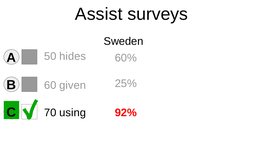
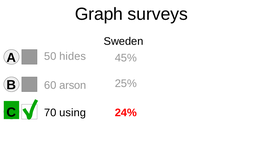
Assist: Assist -> Graph
60%: 60% -> 45%
given: given -> arson
92%: 92% -> 24%
